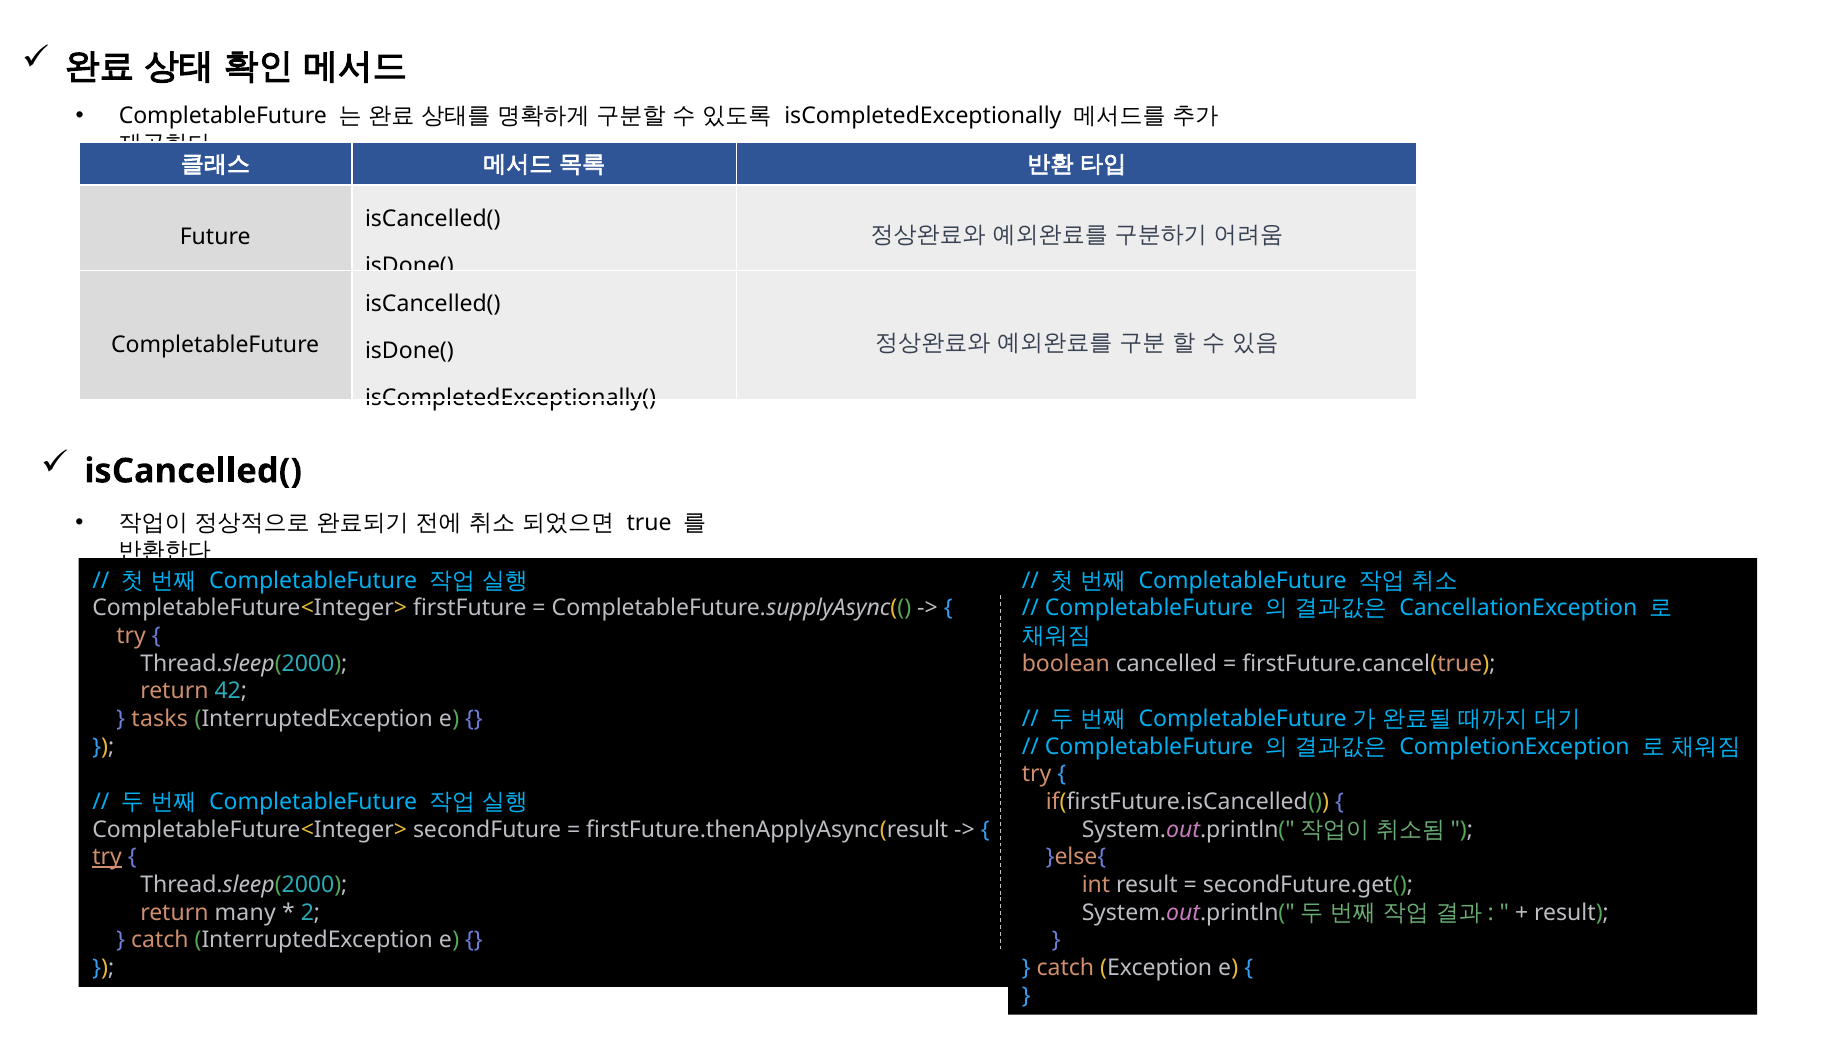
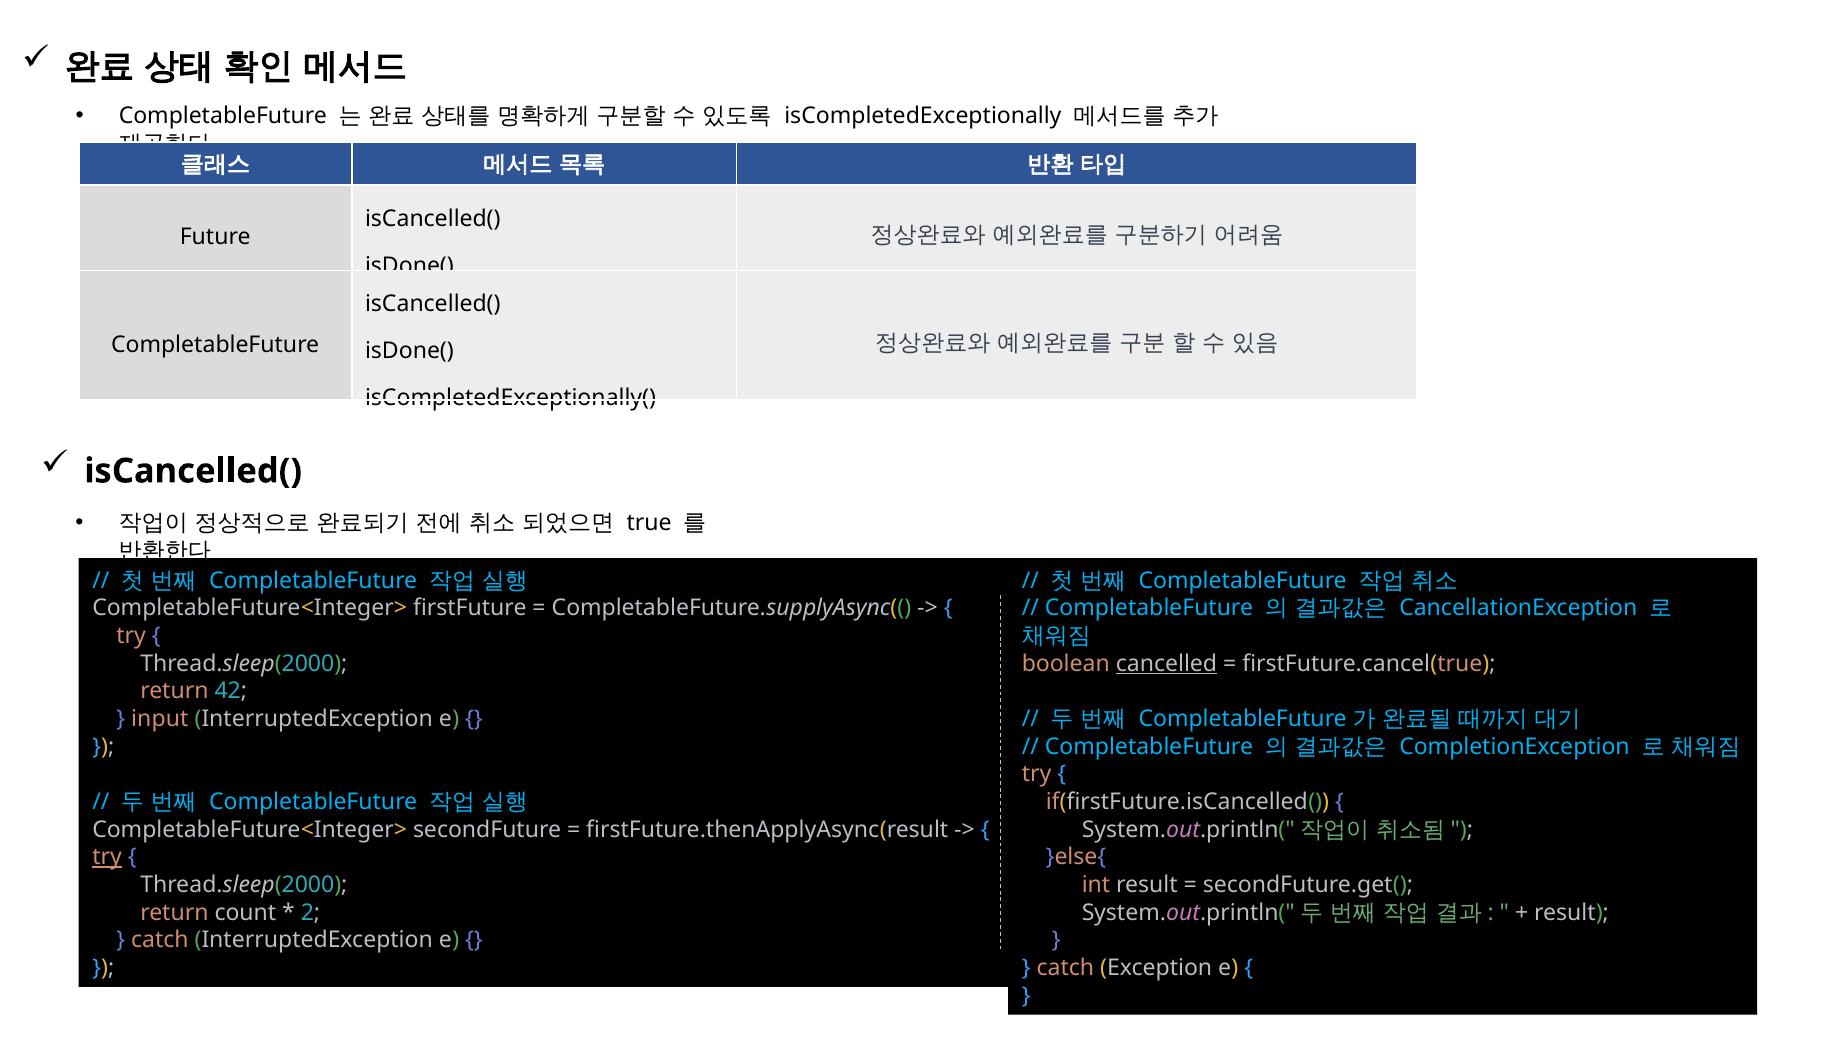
cancelled underline: none -> present
tasks: tasks -> input
many: many -> count
